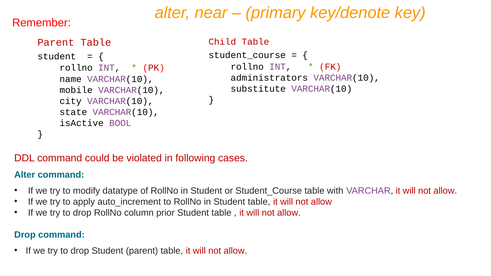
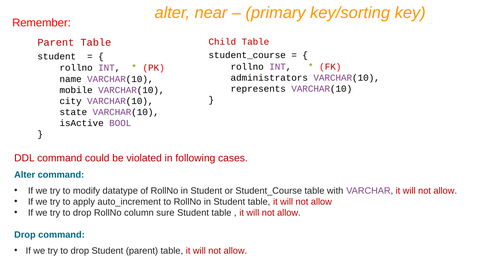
key/denote: key/denote -> key/sorting
substitute: substitute -> represents
prior: prior -> sure
